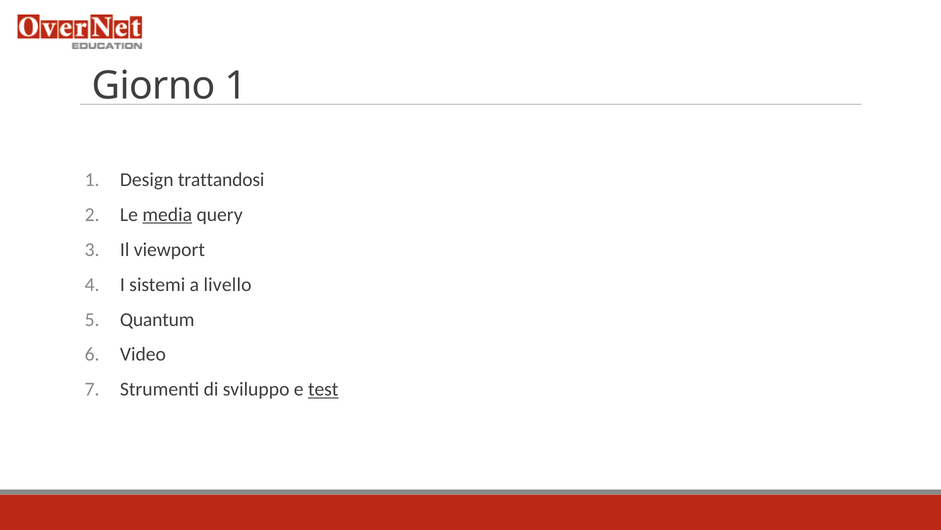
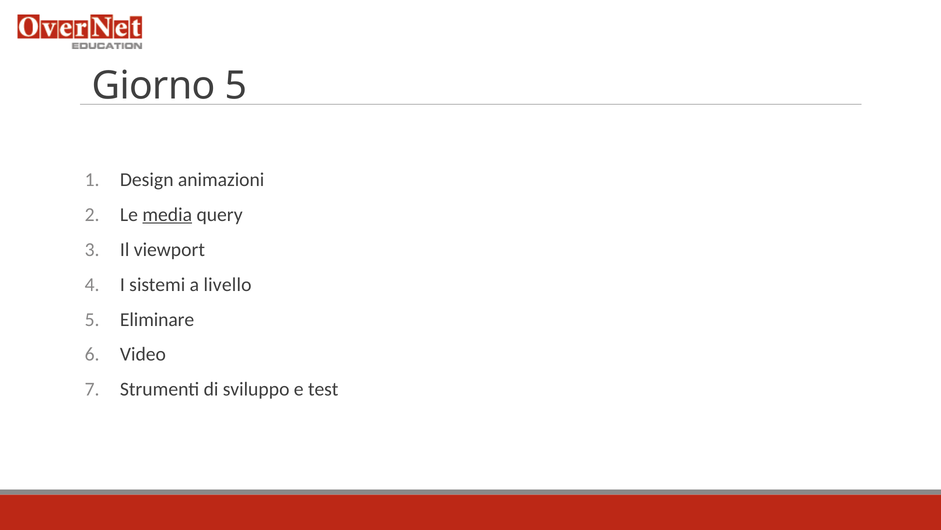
Giorno 1: 1 -> 5
trattandosi: trattandosi -> animazioni
Quantum: Quantum -> Eliminare
test underline: present -> none
